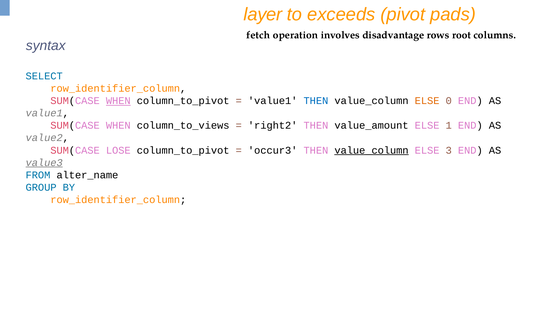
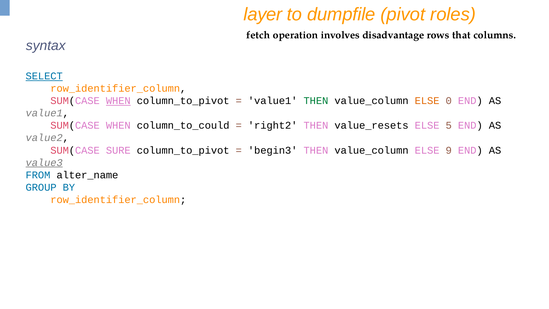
exceeds: exceeds -> dumpfile
pads: pads -> roles
root: root -> that
SELECT underline: none -> present
THEN at (316, 101) colour: blue -> green
column_to_views: column_to_views -> column_to_could
value_amount: value_amount -> value_resets
1: 1 -> 5
LOSE: LOSE -> SURE
occur3: occur3 -> begin3
value_column at (372, 150) underline: present -> none
3: 3 -> 9
